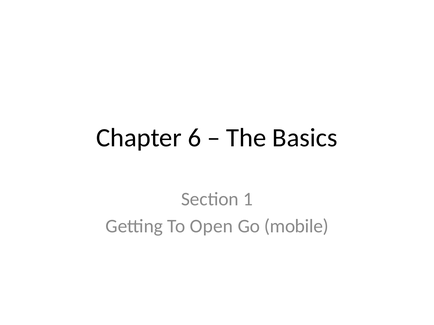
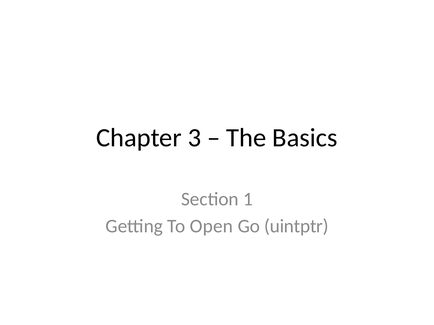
6: 6 -> 3
mobile: mobile -> uintptr
